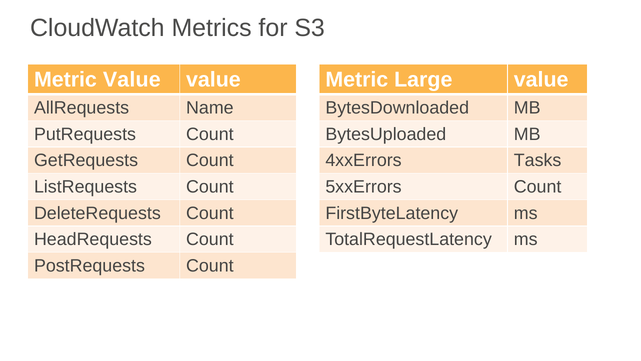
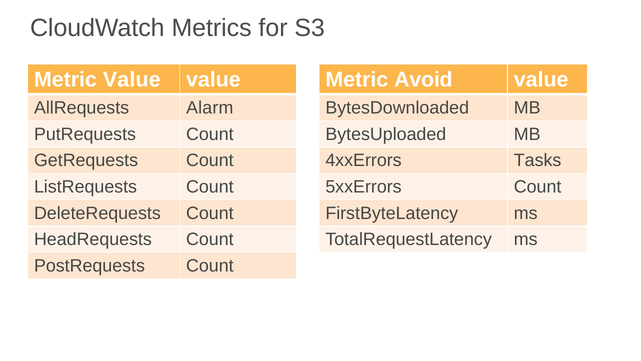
Large: Large -> Avoid
Name: Name -> Alarm
